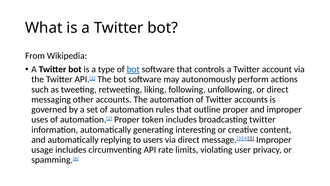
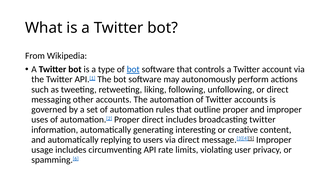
Proper token: token -> direct
